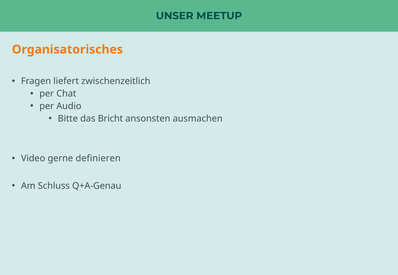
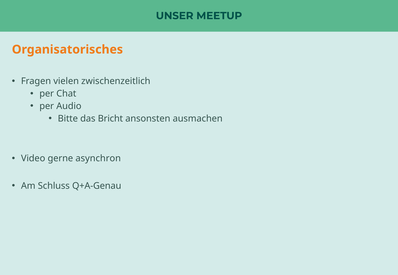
liefert: liefert -> vielen
definieren: definieren -> asynchron
